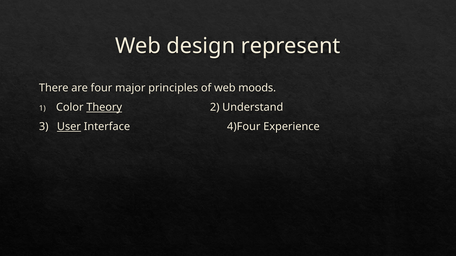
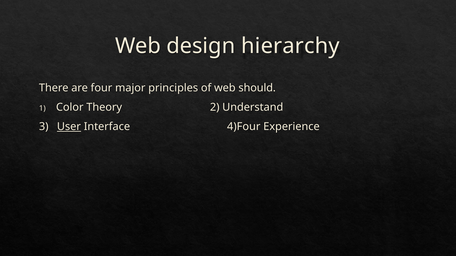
represent: represent -> hierarchy
moods: moods -> should
Theory underline: present -> none
